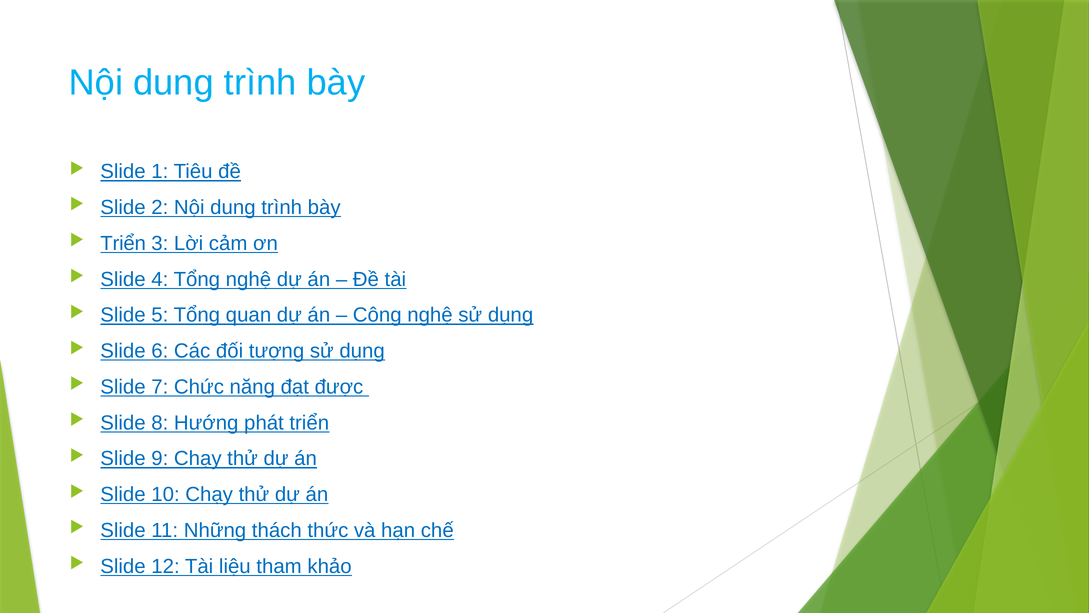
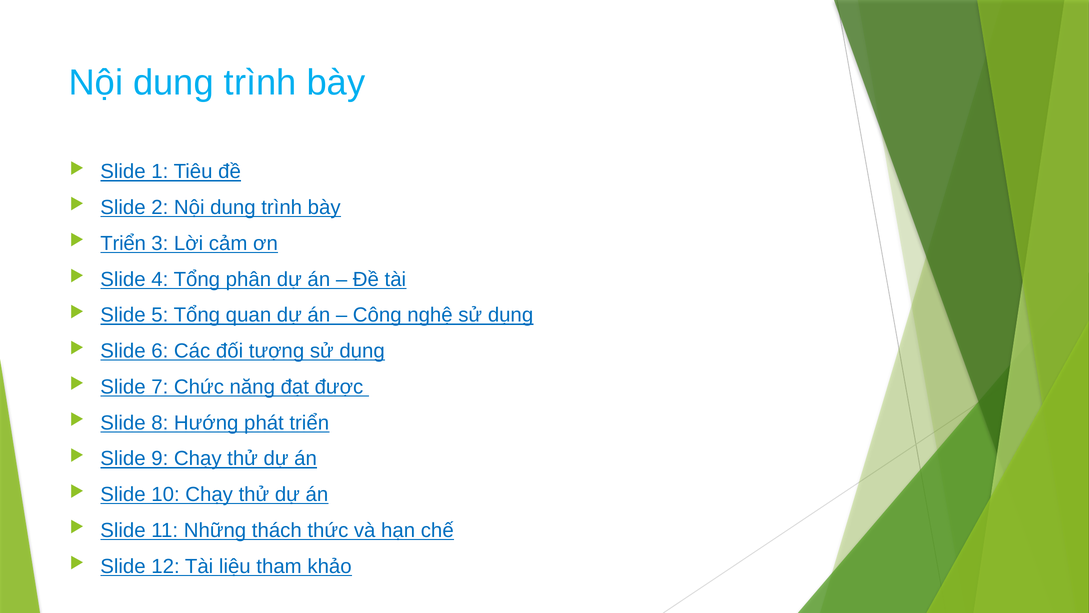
Tổng nghệ: nghệ -> phân
